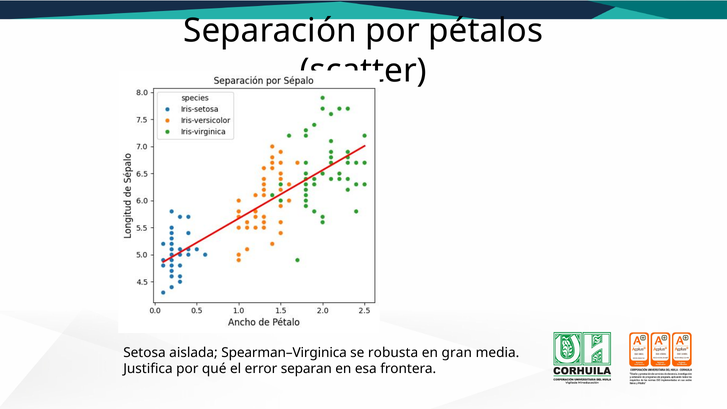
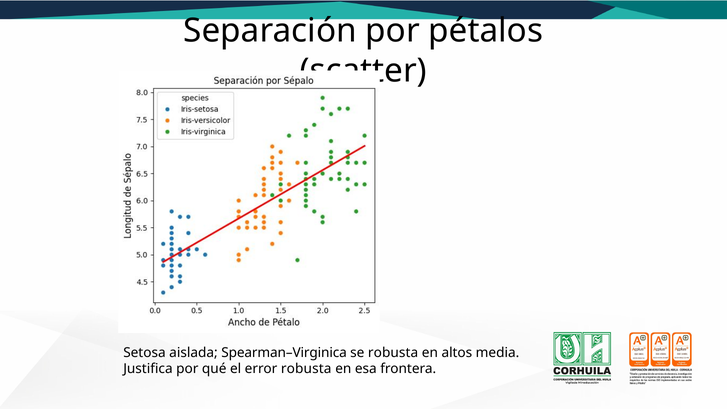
gran: gran -> altos
error separan: separan -> robusta
